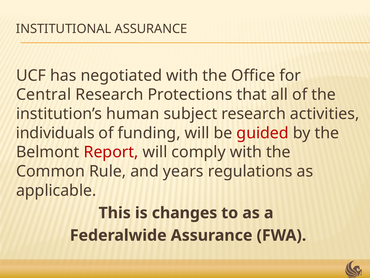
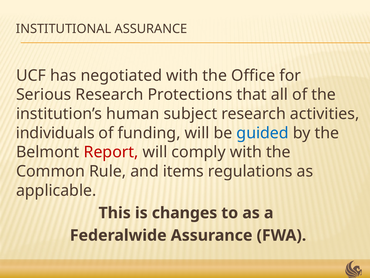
Central: Central -> Serious
guided colour: red -> blue
years: years -> items
